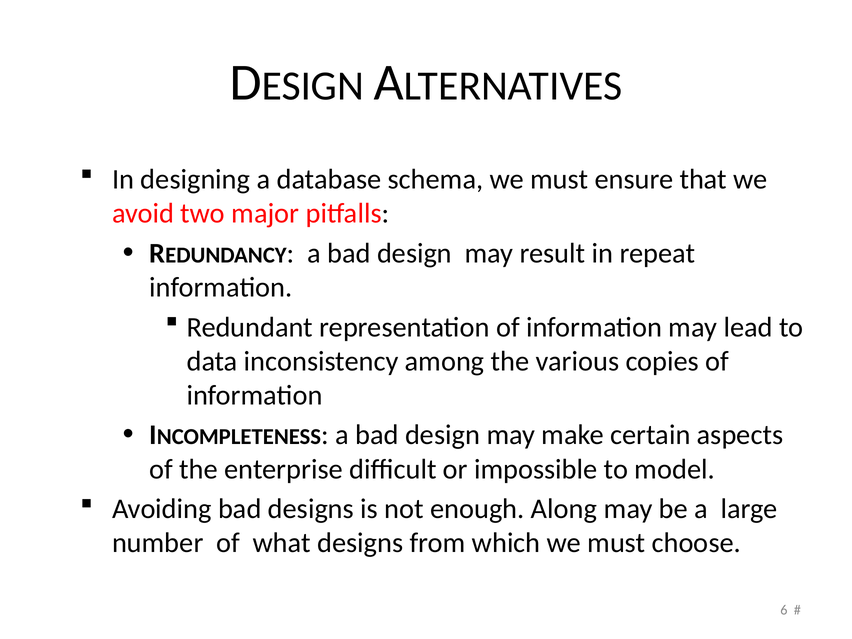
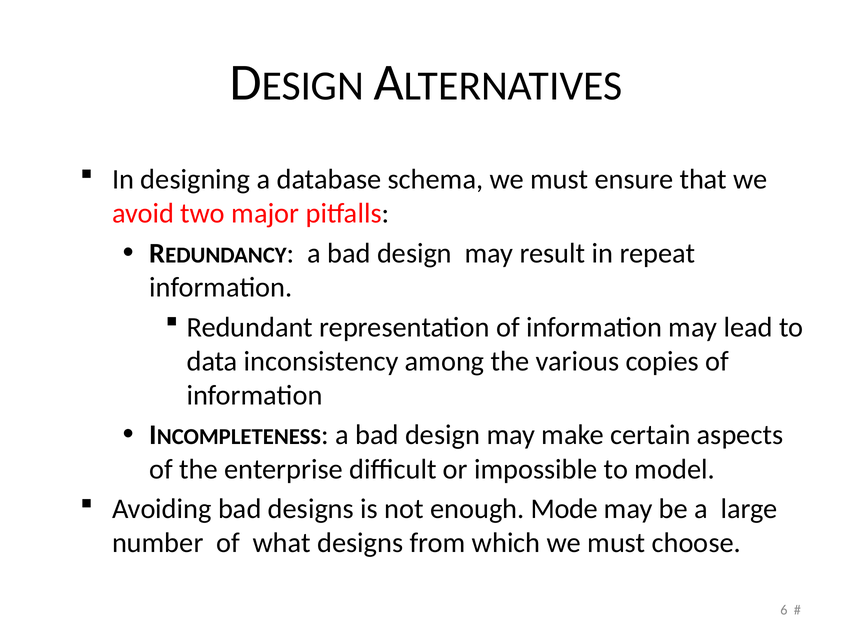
Along: Along -> Mode
